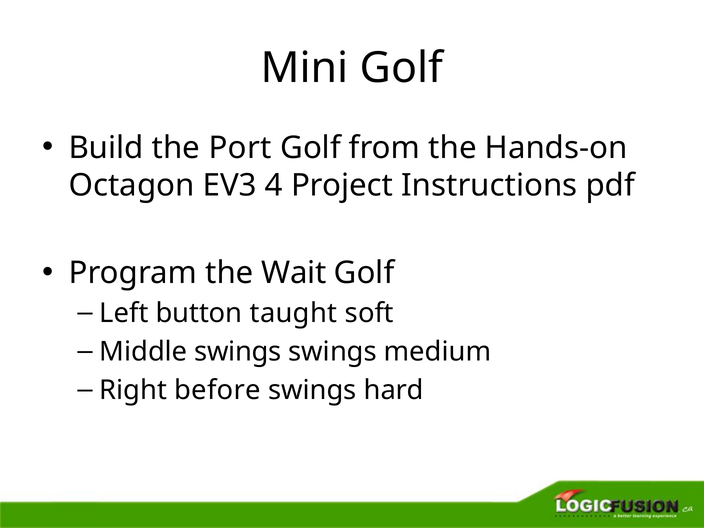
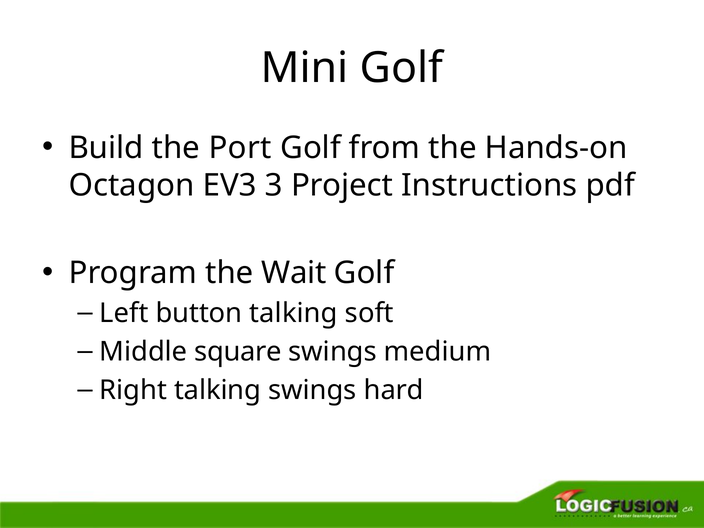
4: 4 -> 3
button taught: taught -> talking
Middle swings: swings -> square
Right before: before -> talking
